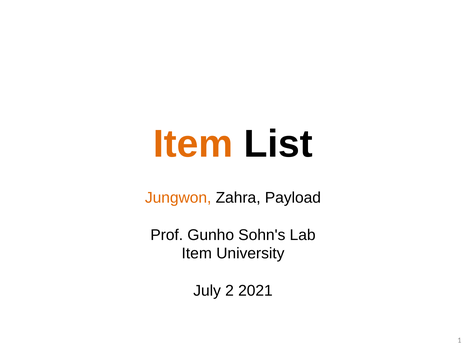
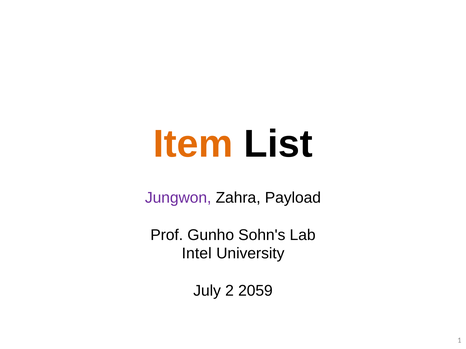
Jungwon colour: orange -> purple
Item at (197, 254): Item -> Intel
2021: 2021 -> 2059
